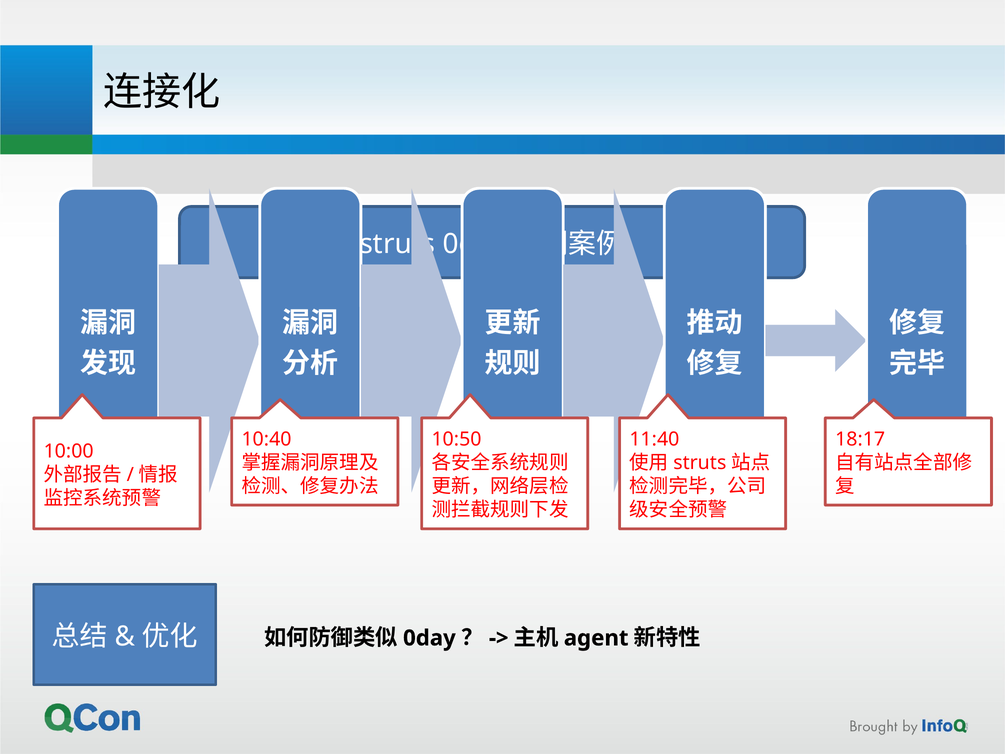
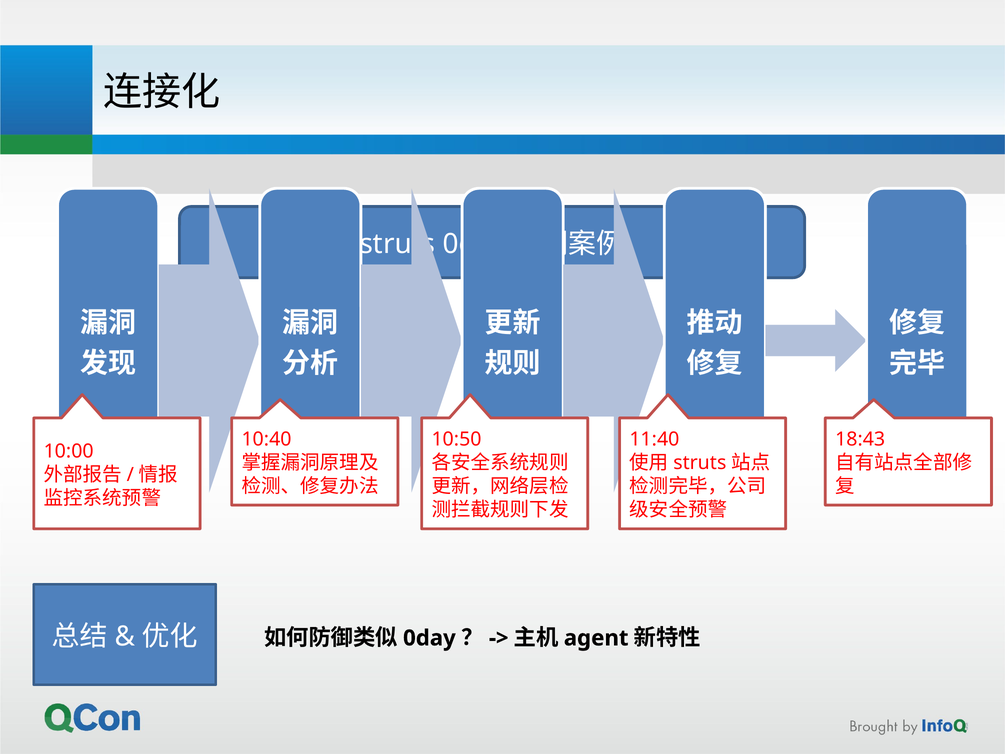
18:17: 18:17 -> 18:43
